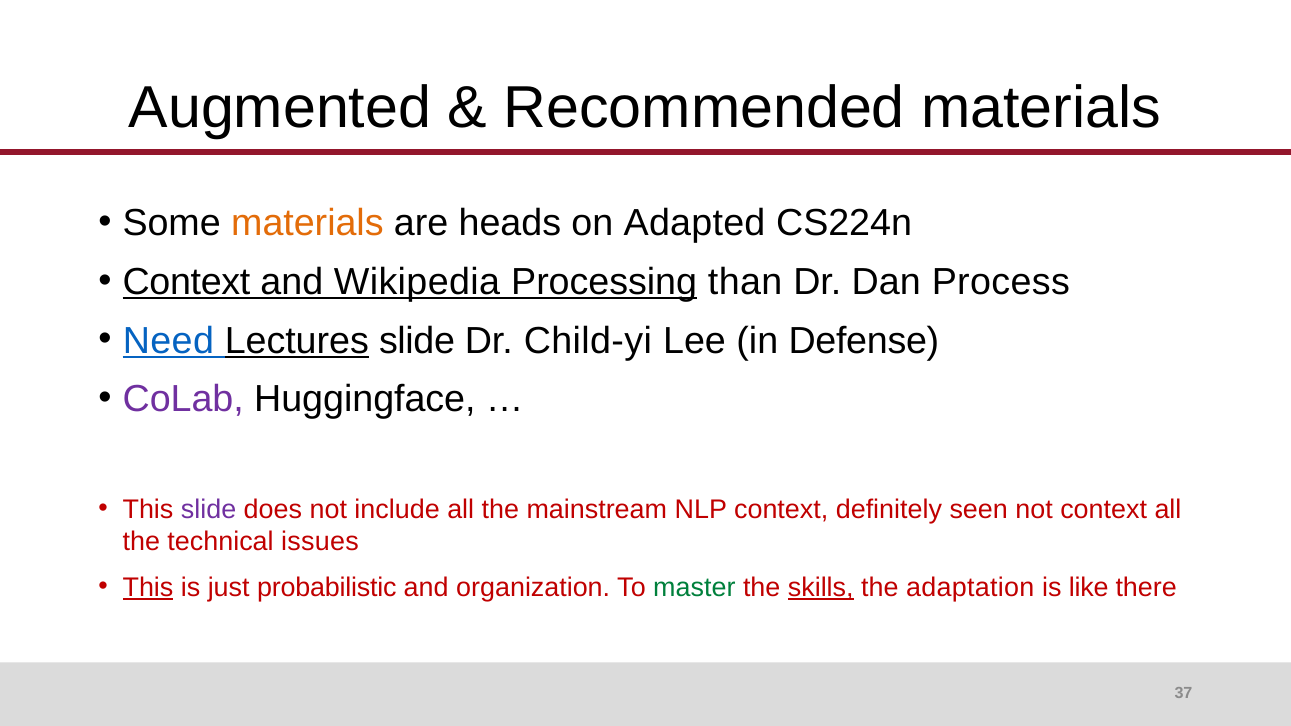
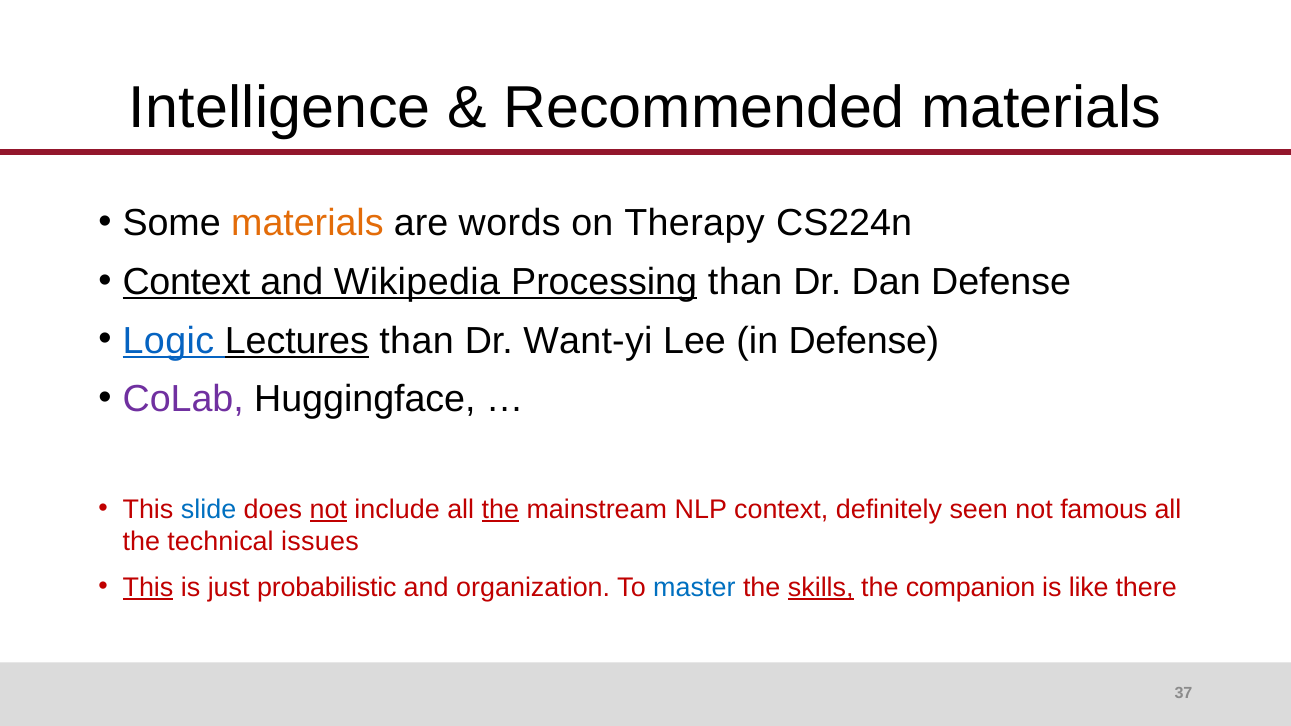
Augmented: Augmented -> Intelligence
heads: heads -> words
Adapted: Adapted -> Therapy
Dan Process: Process -> Defense
Need: Need -> Logic
Lectures slide: slide -> than
Child-yi: Child-yi -> Want-yi
slide at (209, 510) colour: purple -> blue
not at (328, 510) underline: none -> present
the at (500, 510) underline: none -> present
not context: context -> famous
master colour: green -> blue
adaptation: adaptation -> companion
